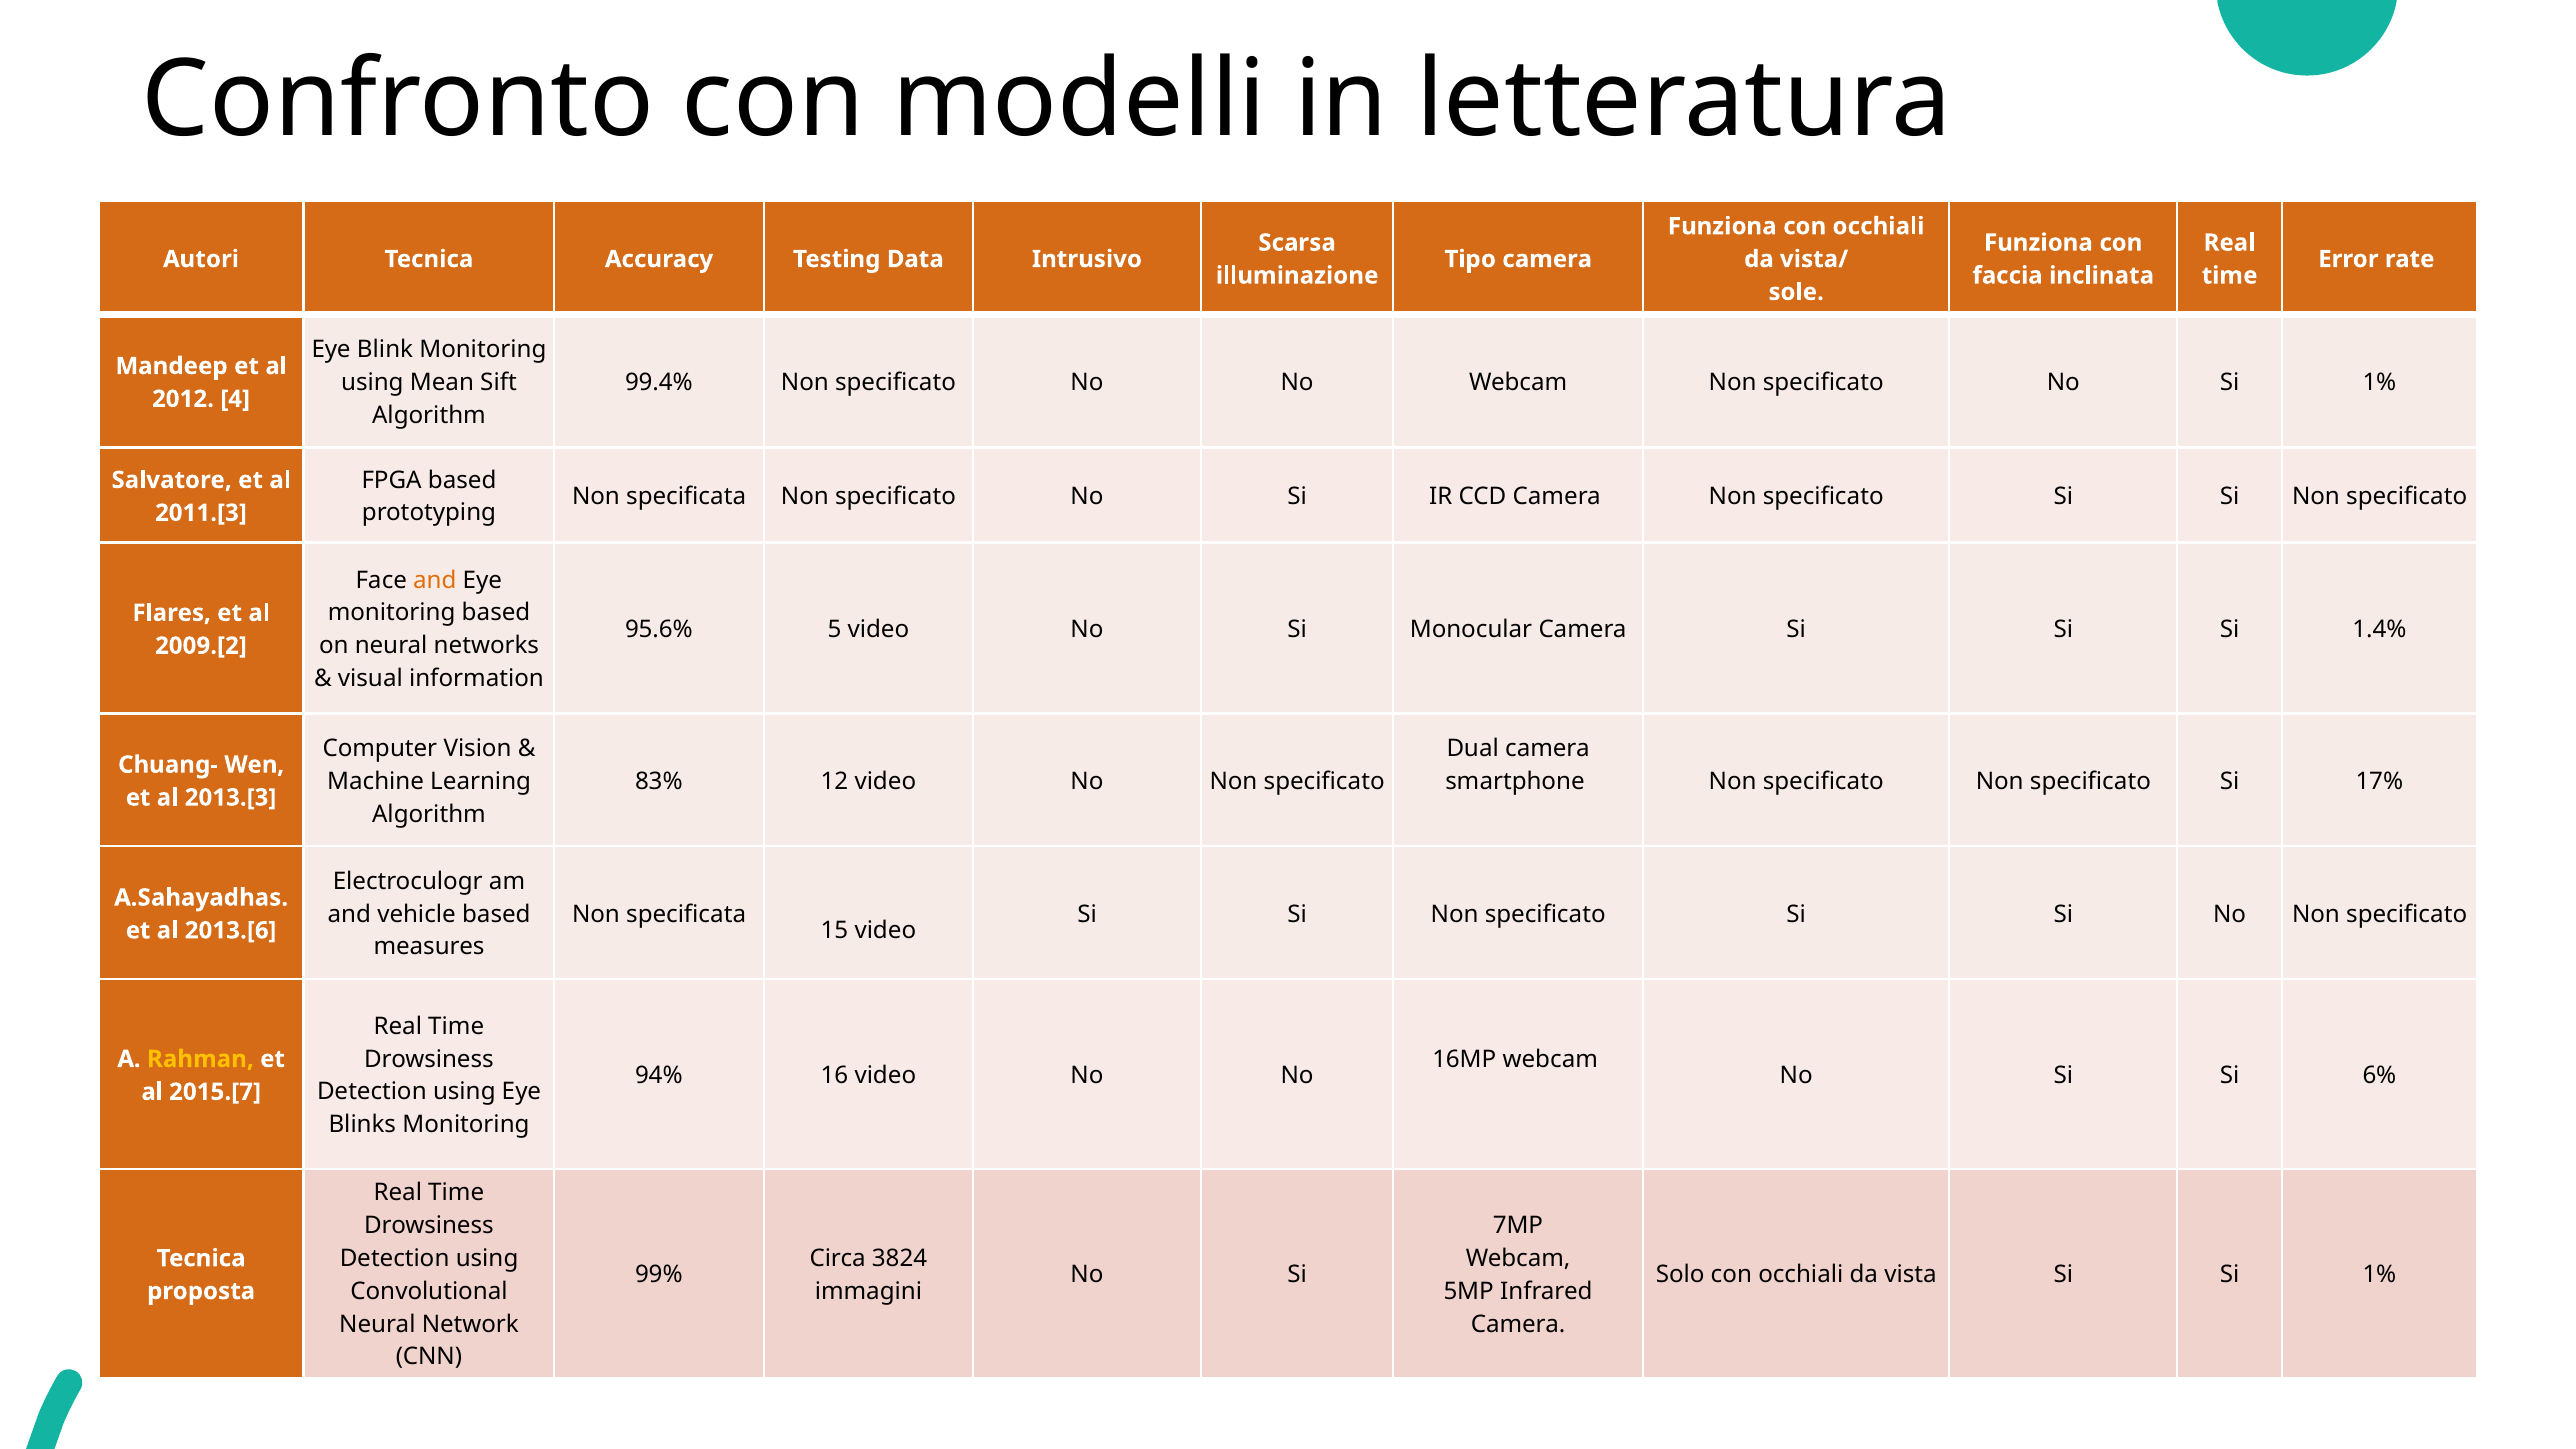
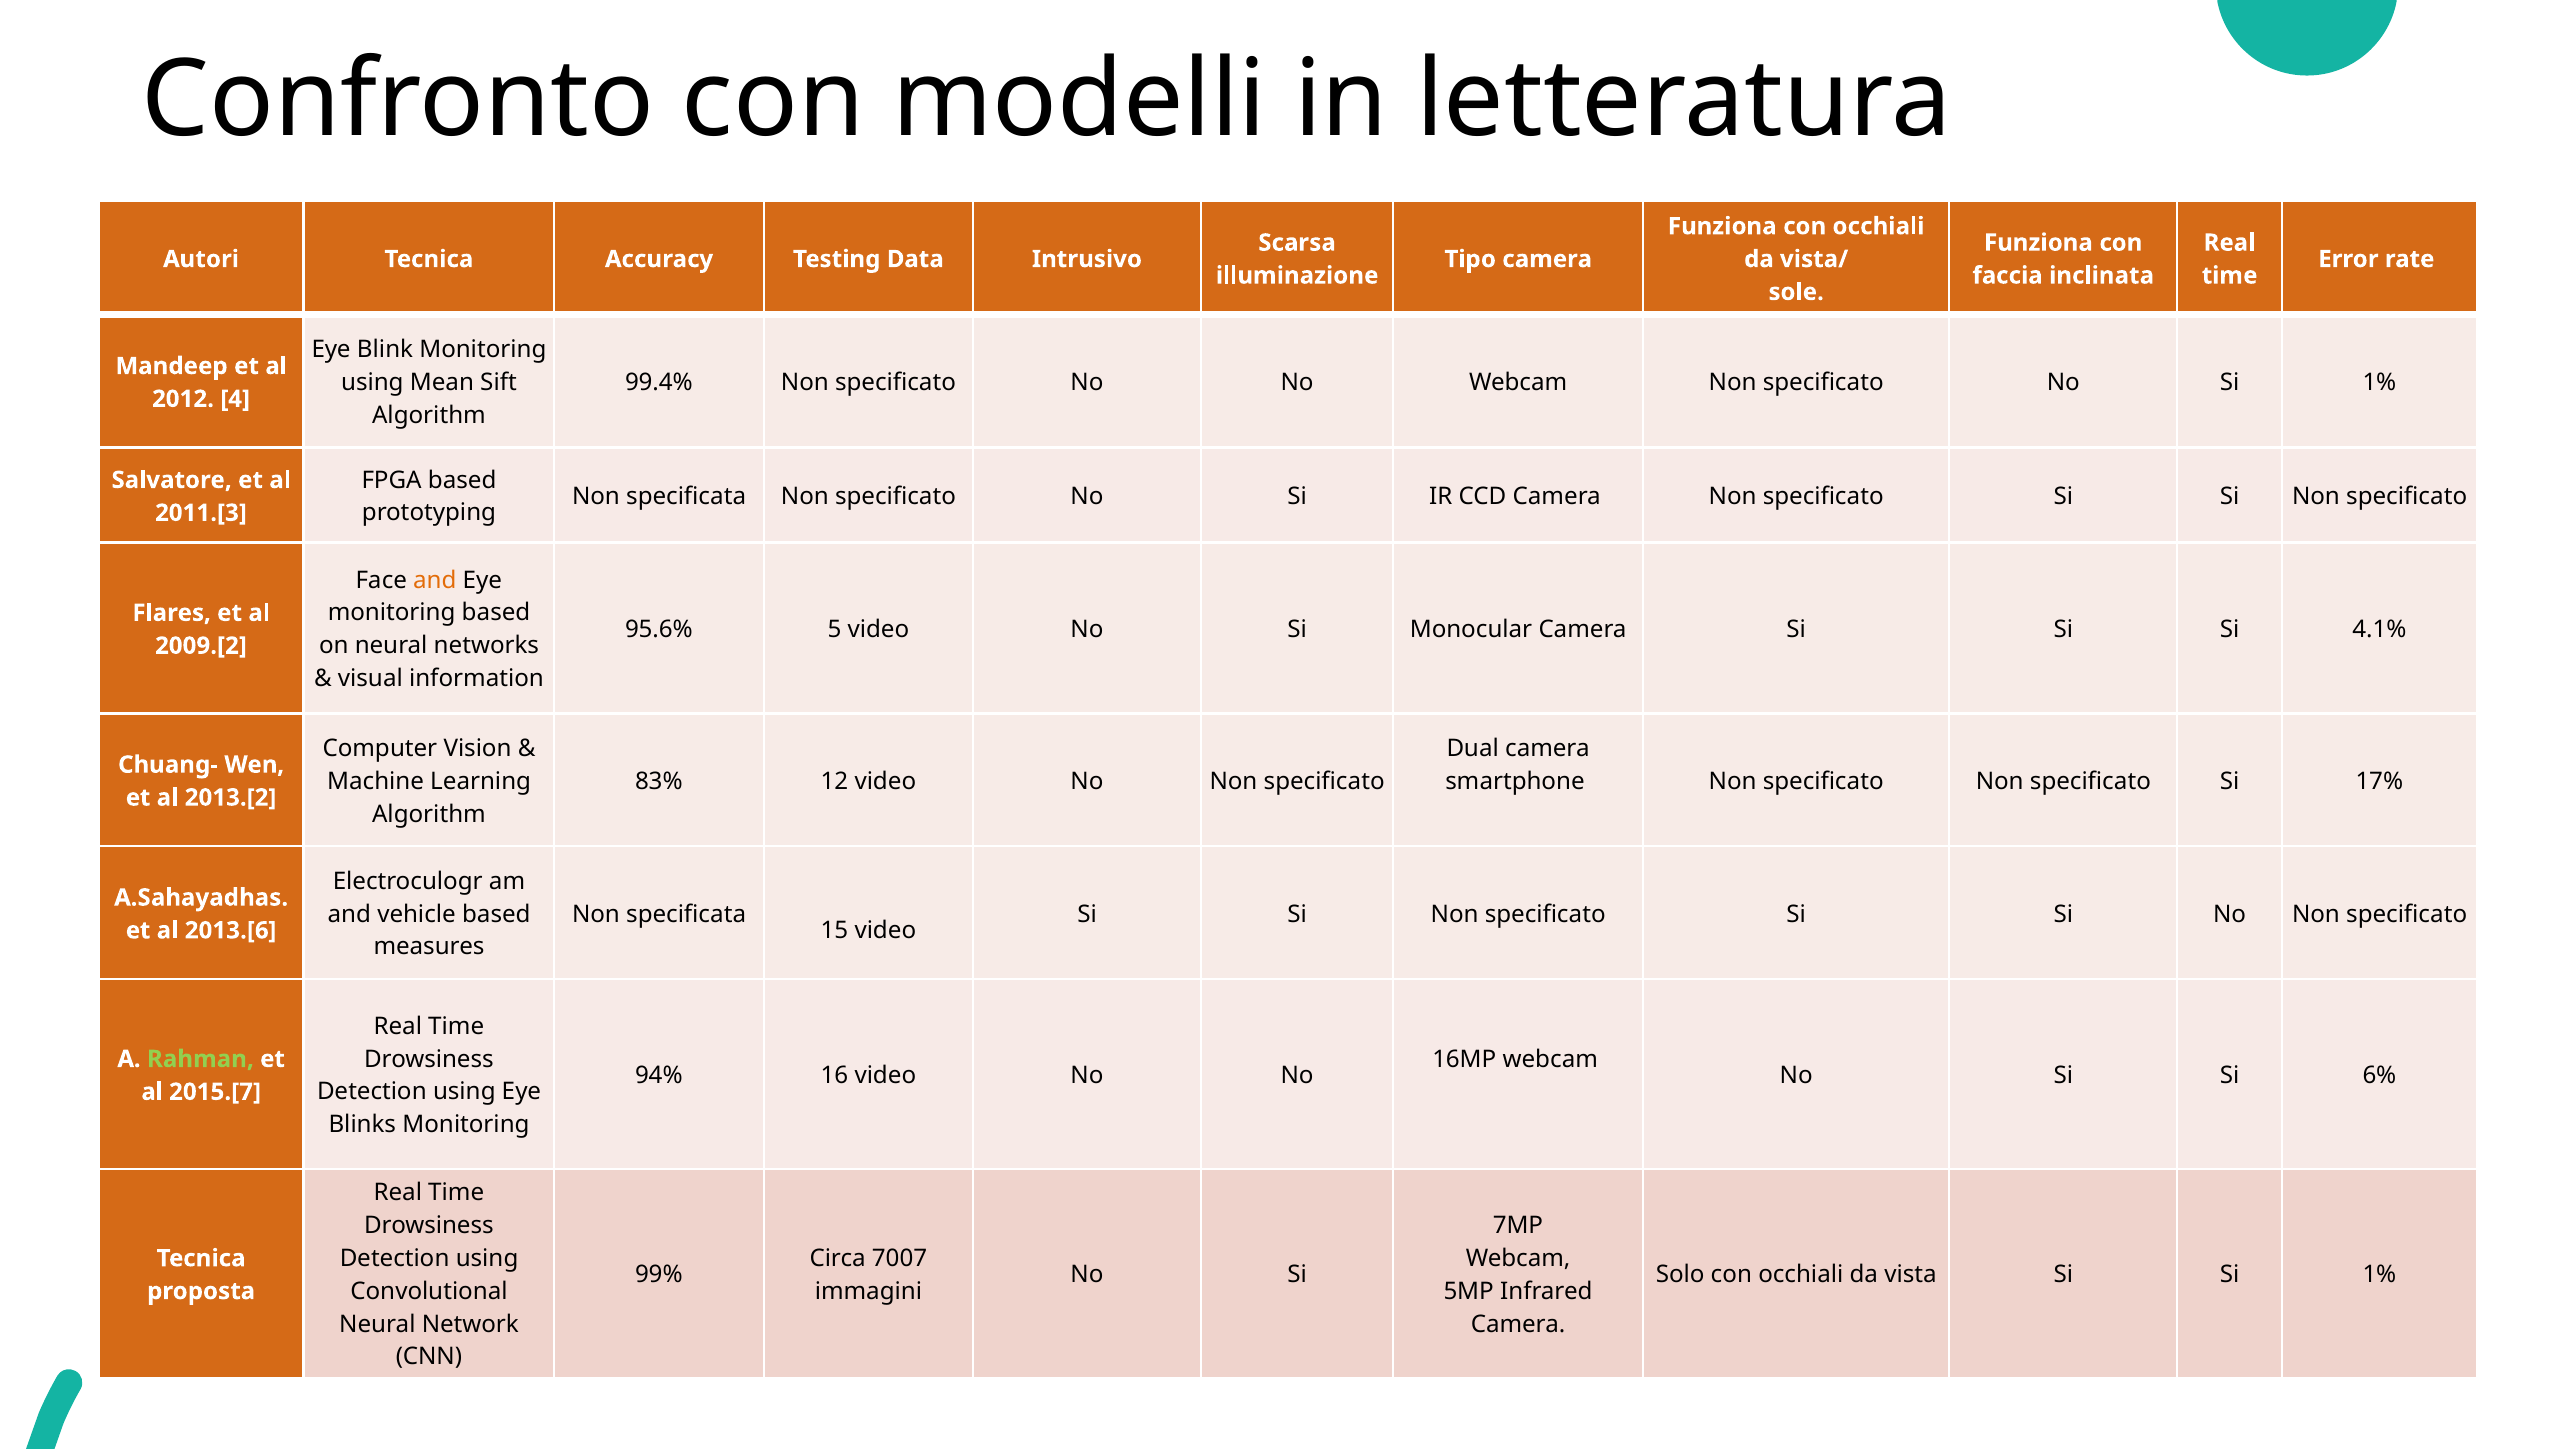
1.4%: 1.4% -> 4.1%
2013.[3: 2013.[3 -> 2013.[2
Rahman colour: yellow -> light green
3824: 3824 -> 7007
